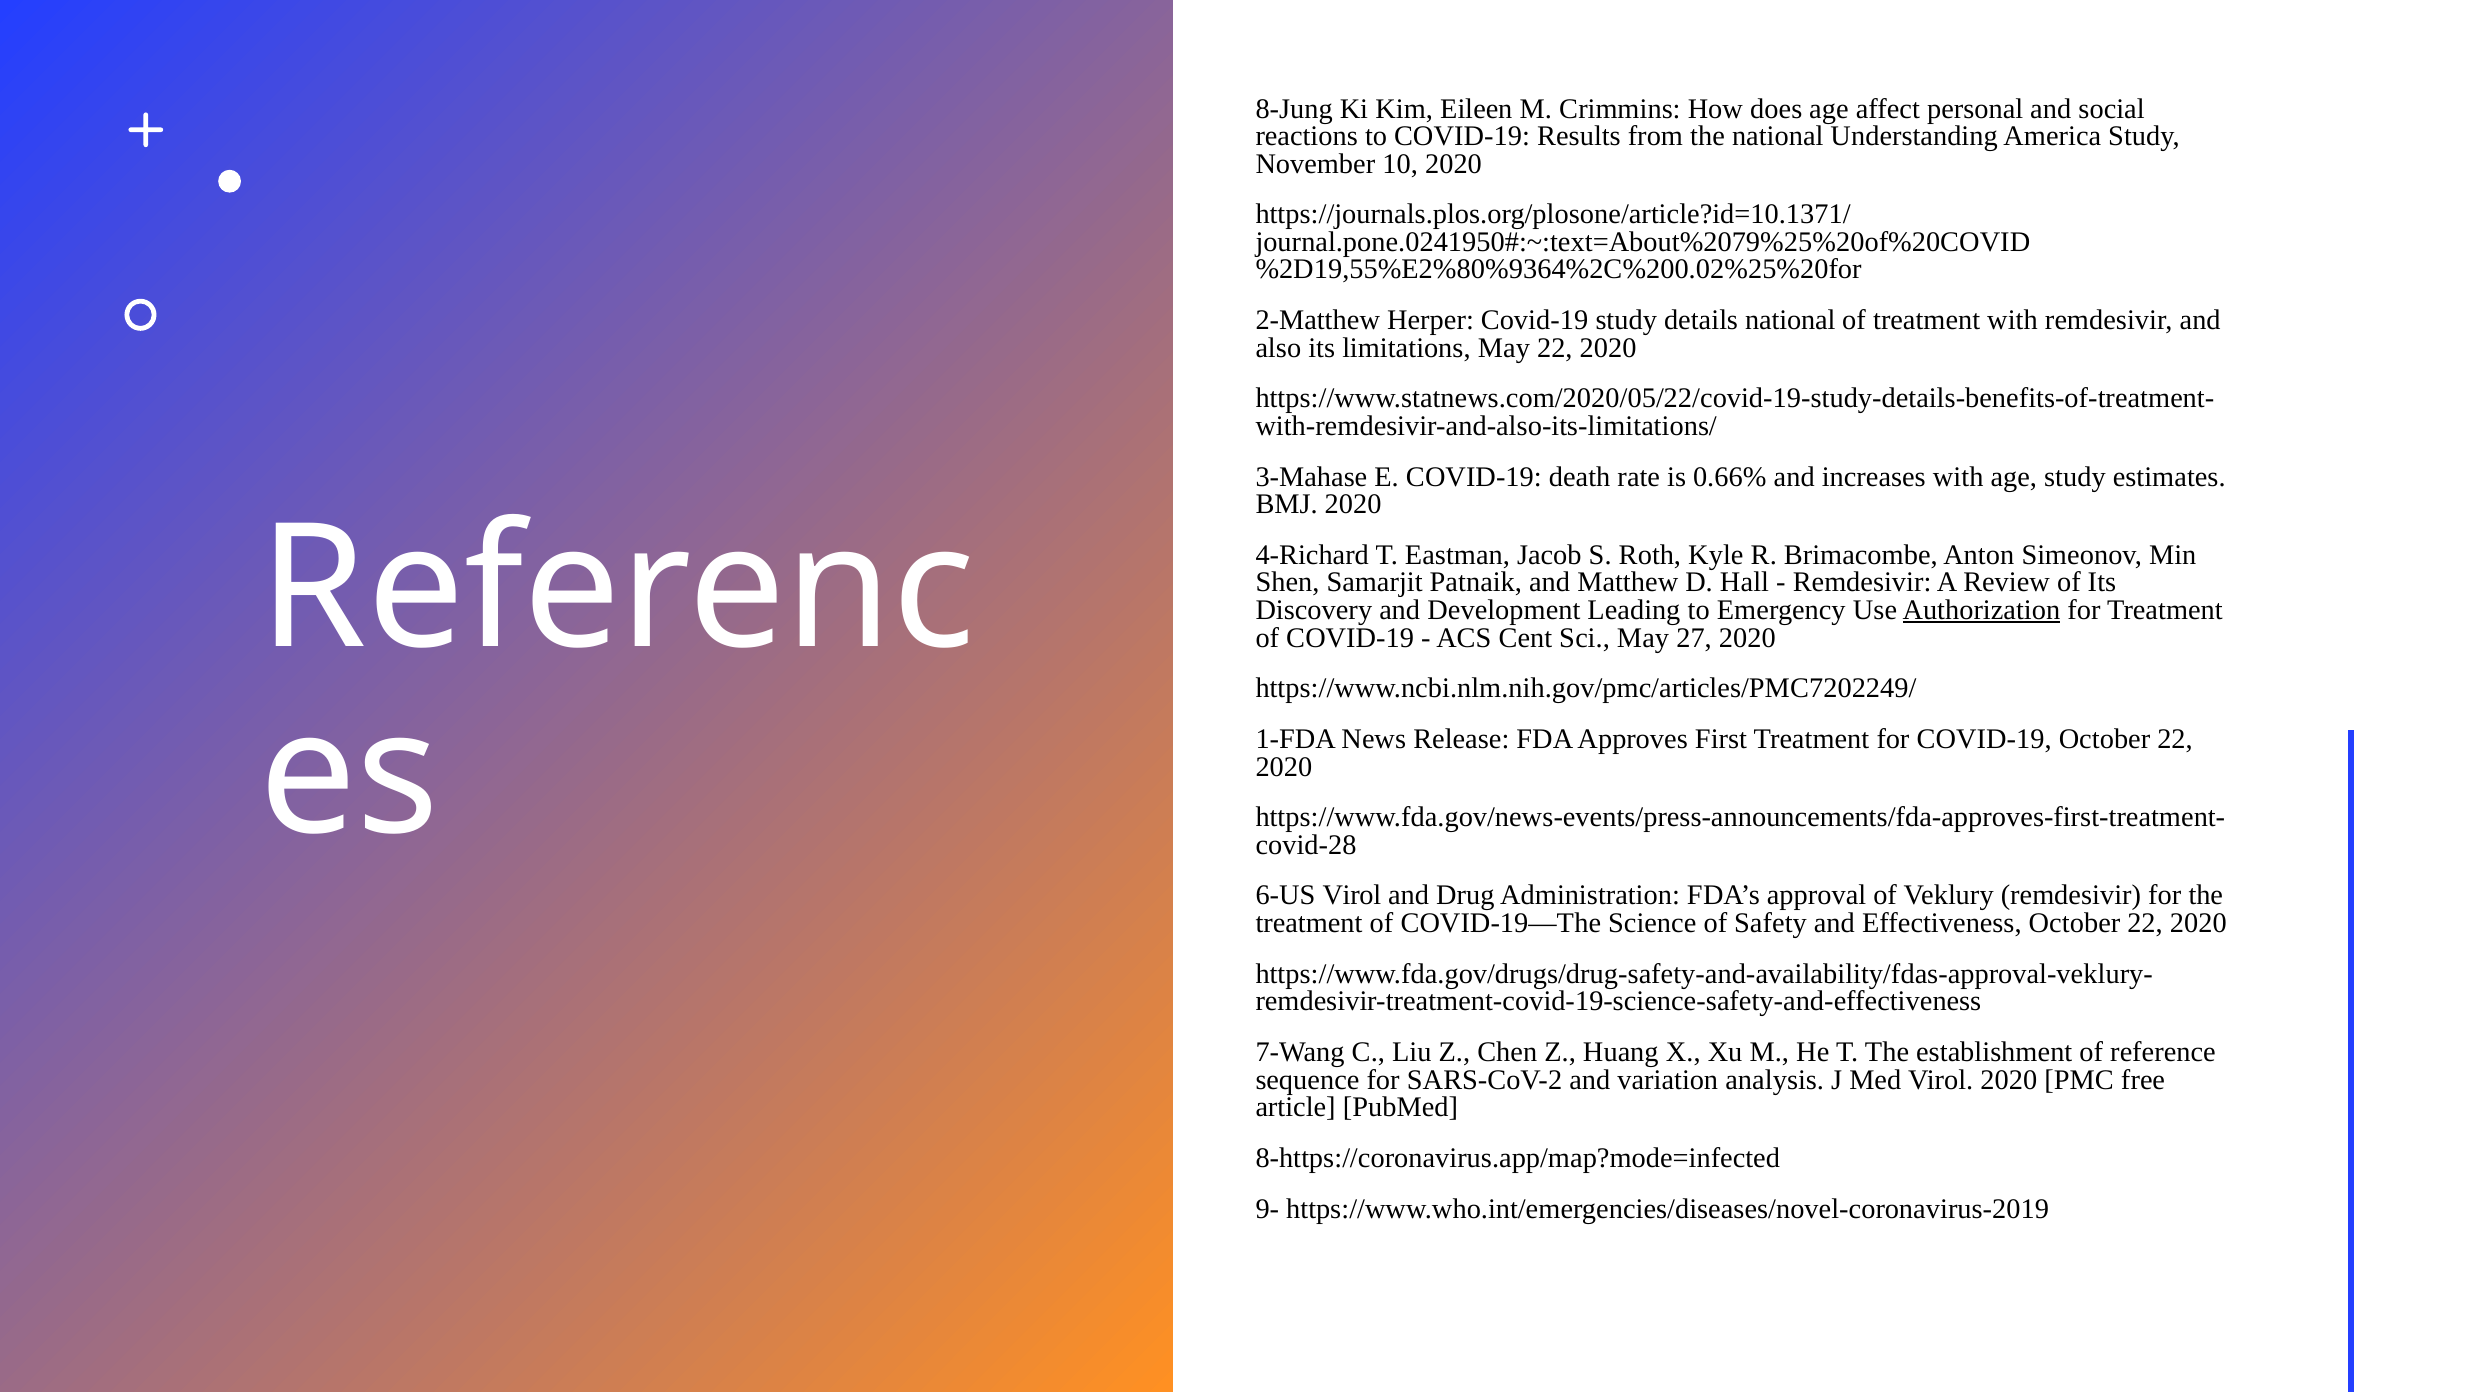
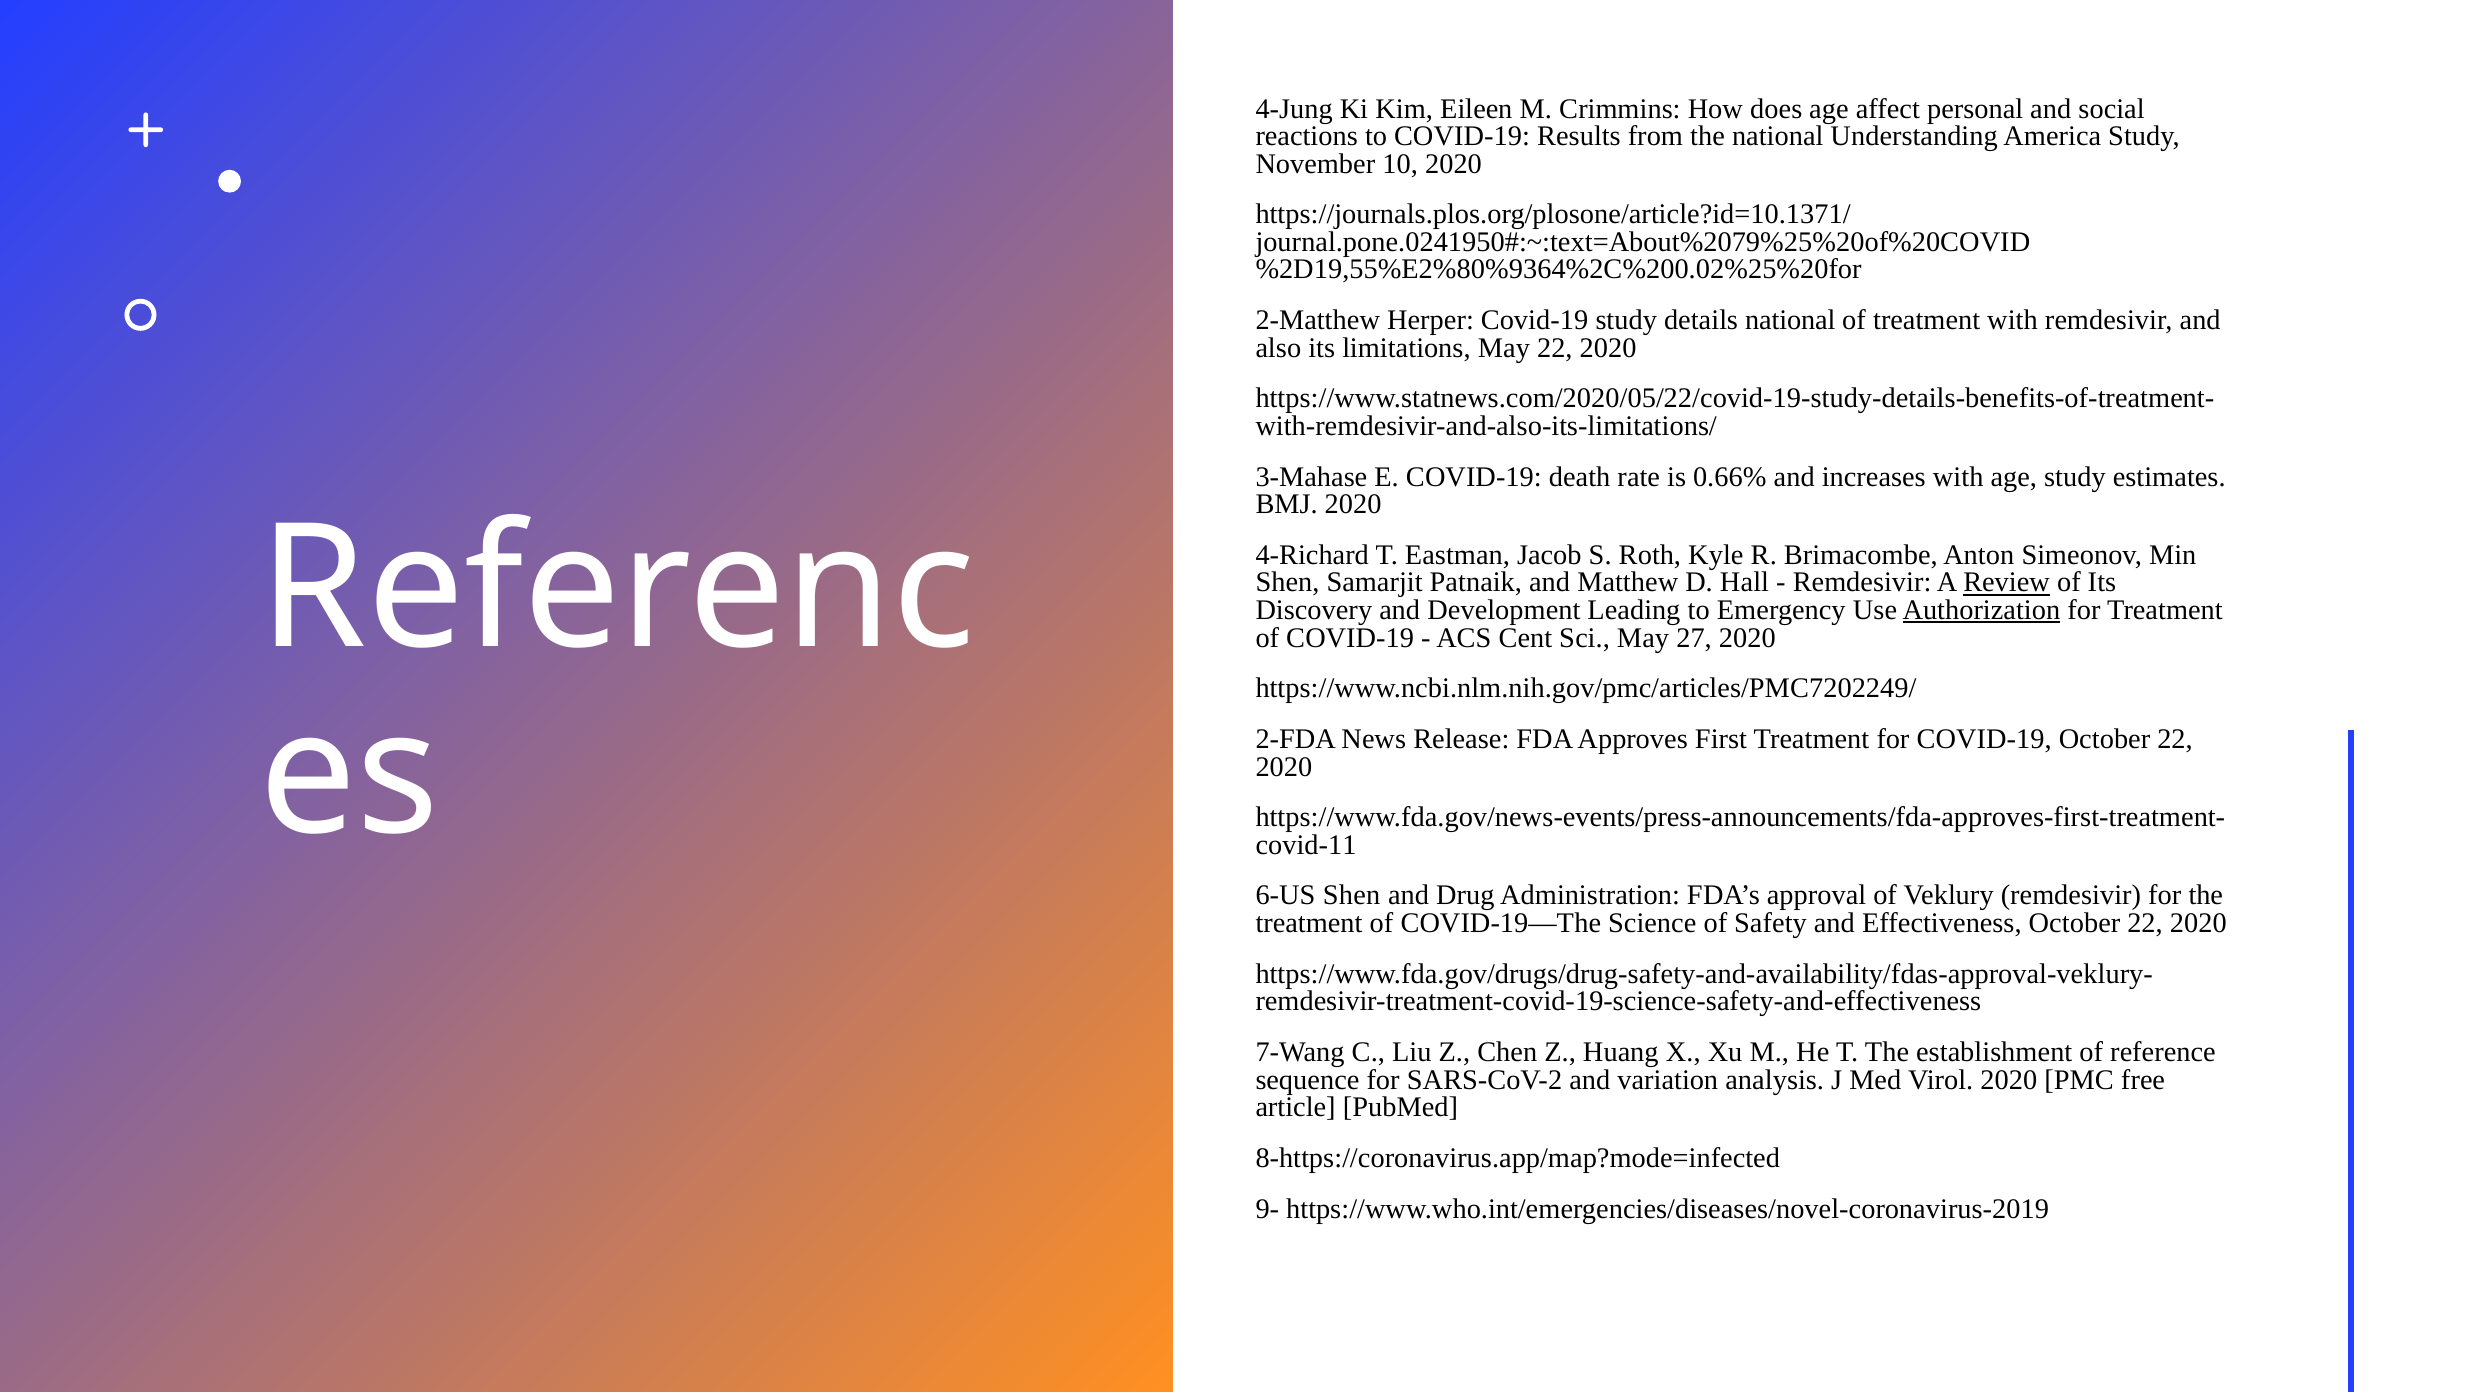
8-Jung: 8-Jung -> 4-Jung
Review underline: none -> present
1-FDA: 1-FDA -> 2-FDA
covid-28: covid-28 -> covid-11
6-US Virol: Virol -> Shen
